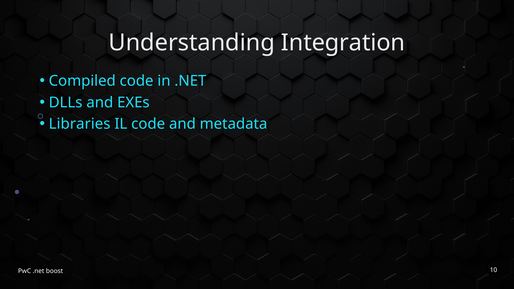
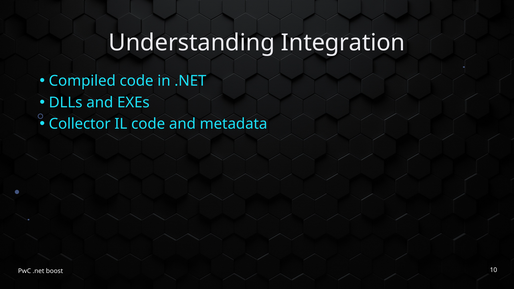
Libraries: Libraries -> Collector
